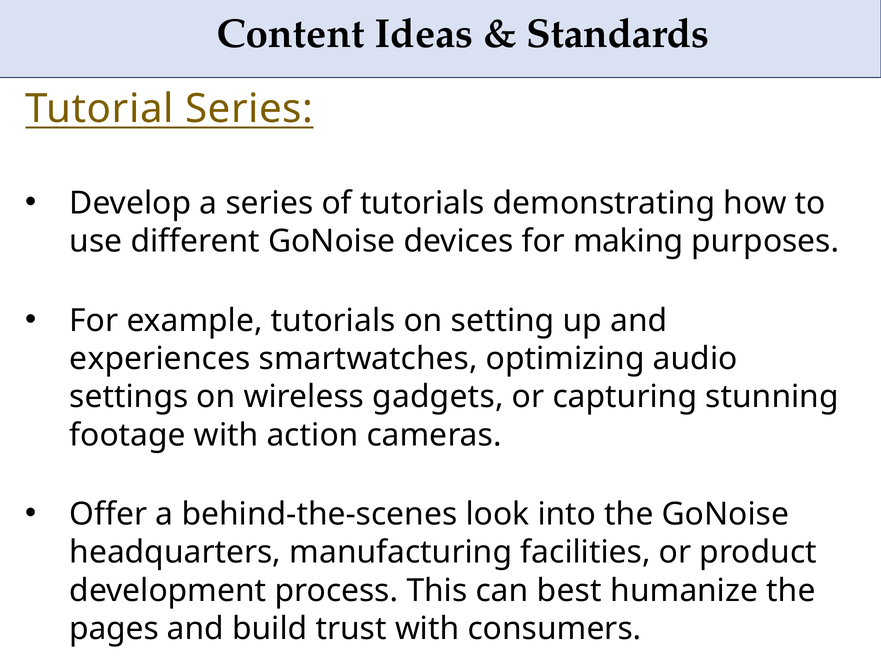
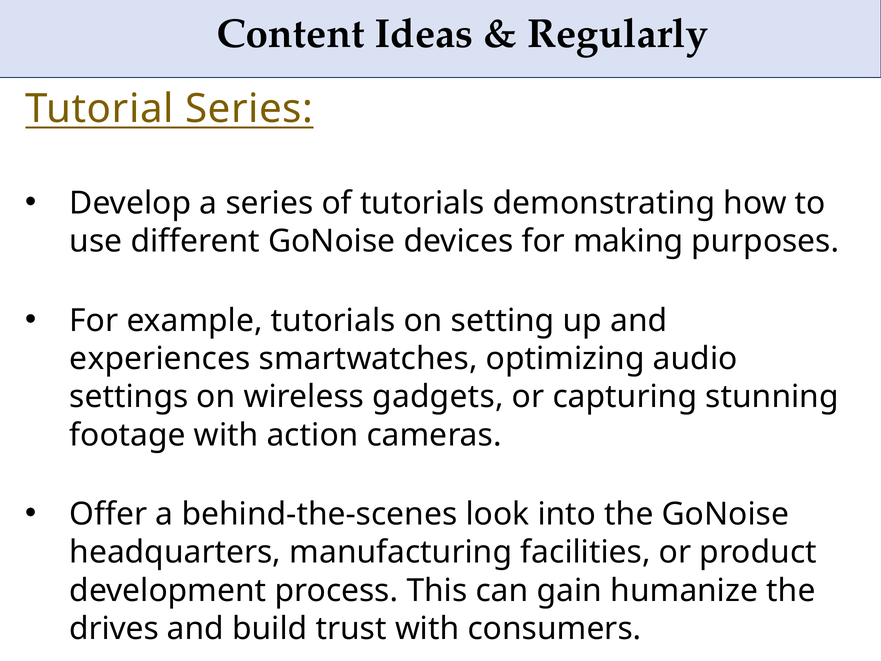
Standards: Standards -> Regularly
best: best -> gain
pages: pages -> drives
